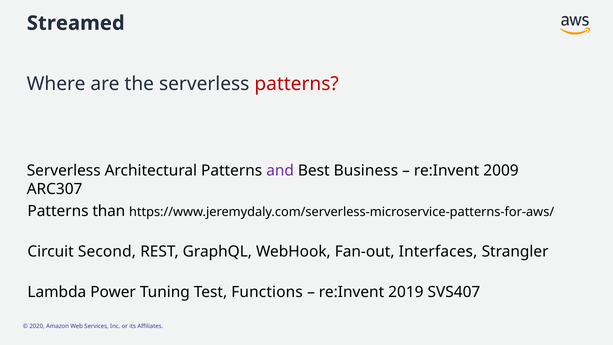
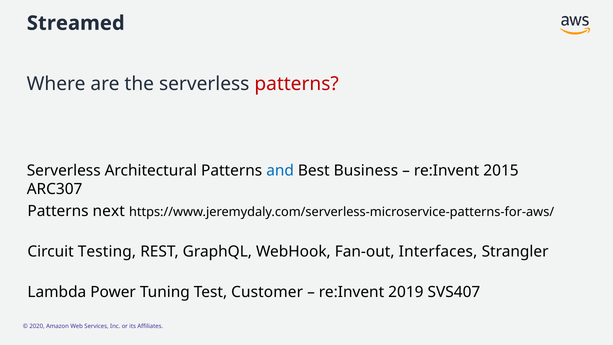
and colour: purple -> blue
2009: 2009 -> 2015
than: than -> next
Second: Second -> Testing
Functions: Functions -> Customer
